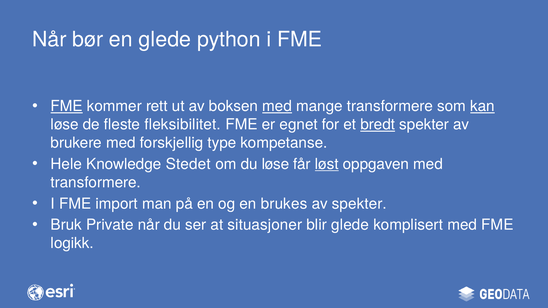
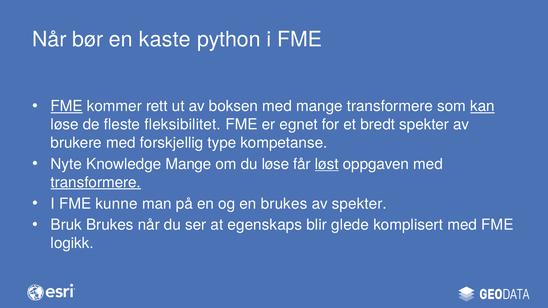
en glede: glede -> kaste
med at (277, 106) underline: present -> none
bredt underline: present -> none
Hele: Hele -> Nyte
Knowledge Stedet: Stedet -> Mange
transformere at (96, 183) underline: none -> present
import: import -> kunne
Bruk Private: Private -> Brukes
situasjoner: situasjoner -> egenskaps
